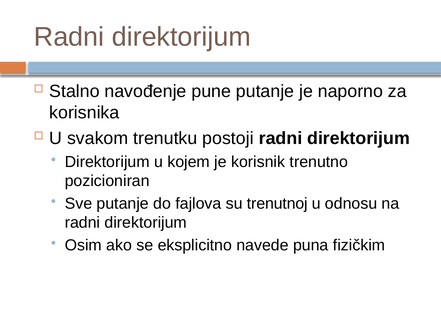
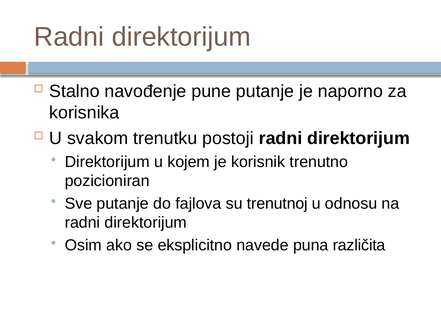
fizičkim: fizičkim -> različita
